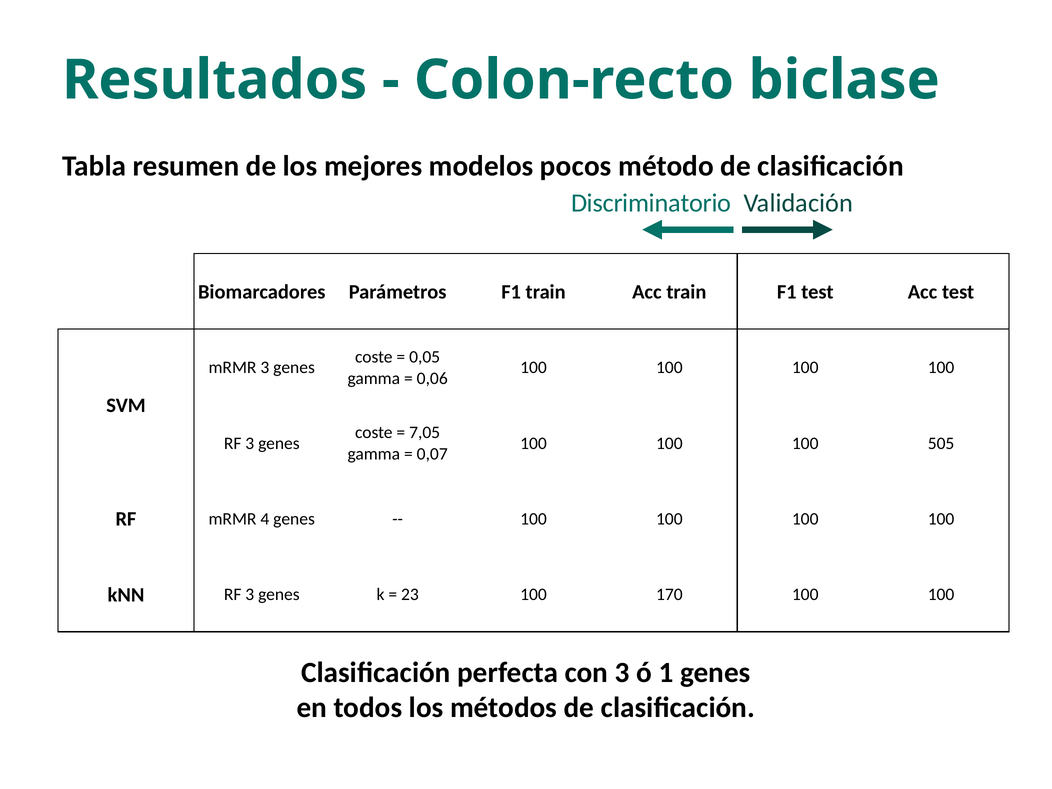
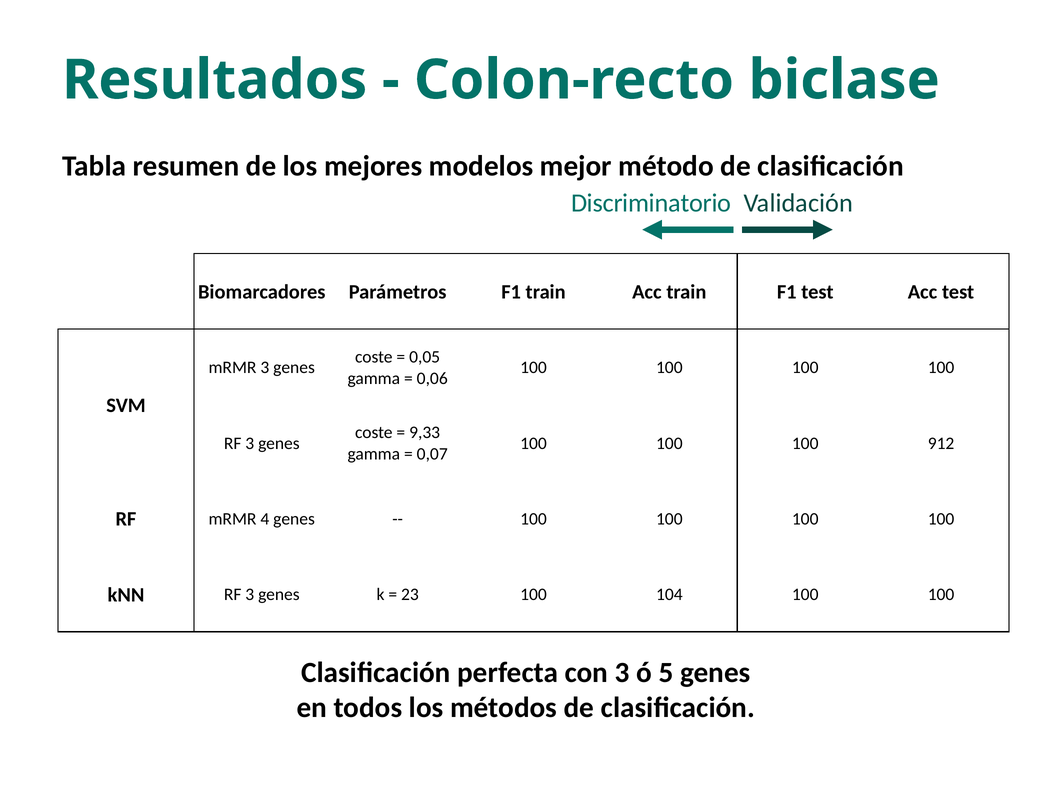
pocos: pocos -> mejor
7,05: 7,05 -> 9,33
505: 505 -> 912
170: 170 -> 104
1: 1 -> 5
